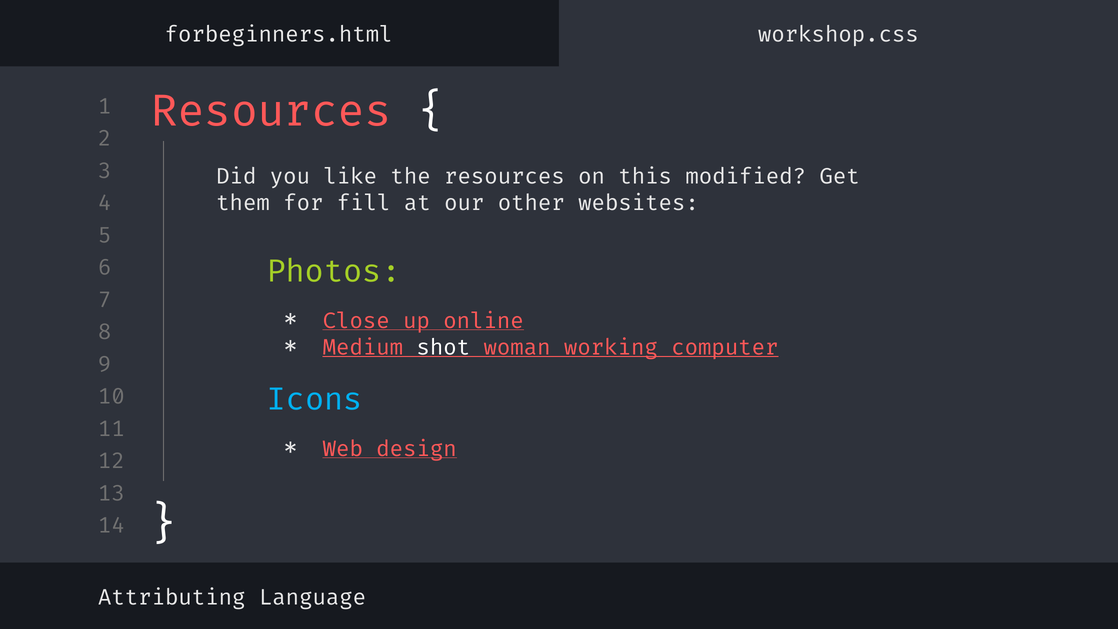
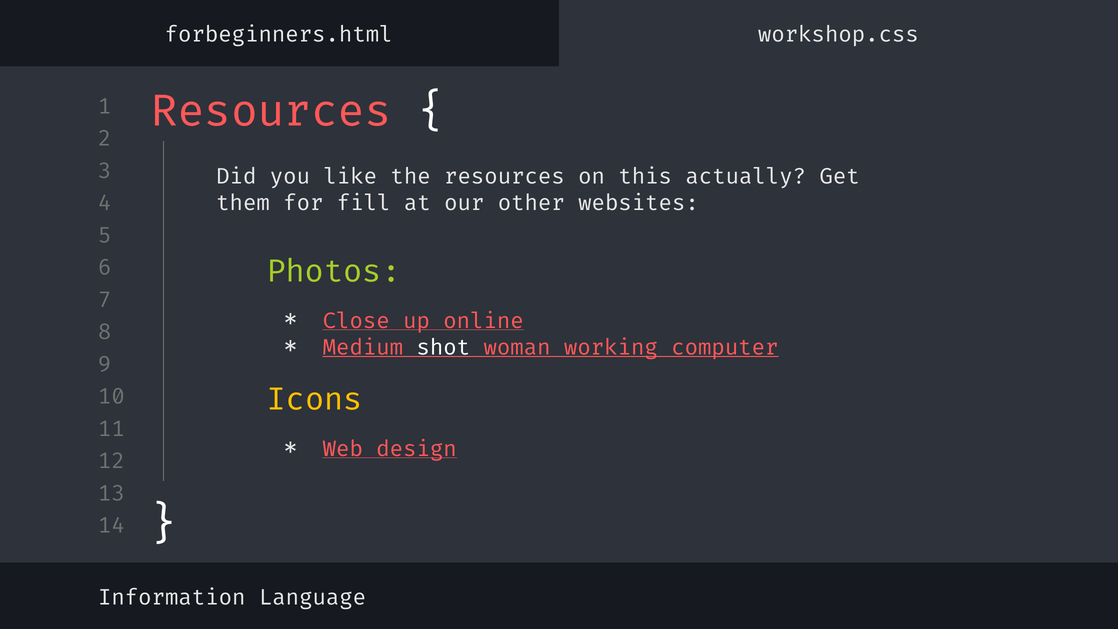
modified: modified -> actually
Icons colour: light blue -> yellow
Attributing: Attributing -> Information
